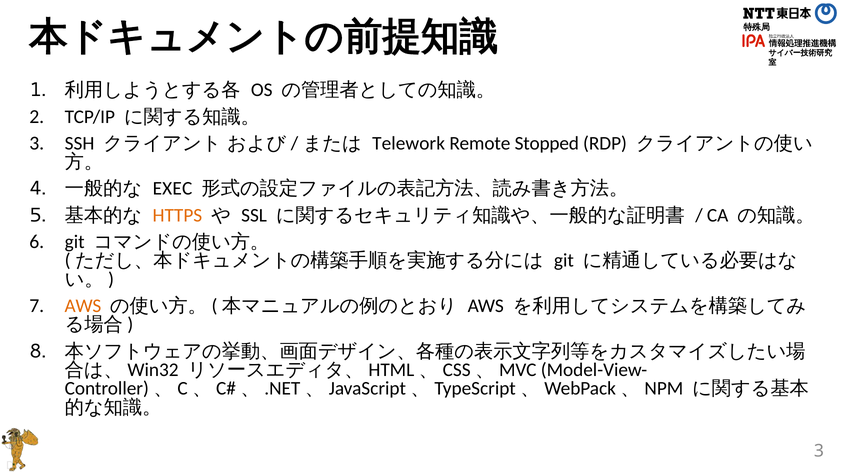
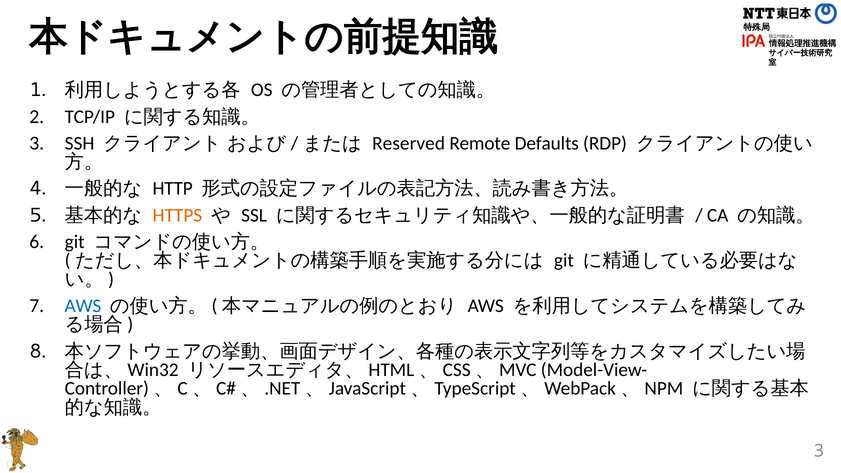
Telework: Telework -> Reserved
Stopped: Stopped -> Defaults
EXEC: EXEC -> HTTP
AWS at (83, 306) colour: orange -> blue
